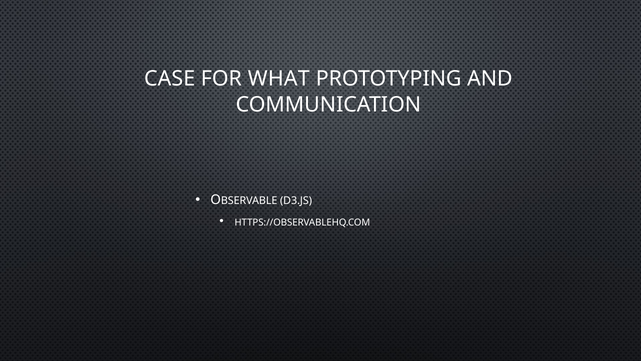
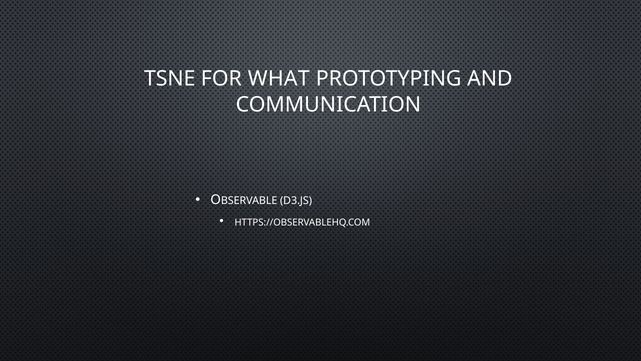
CASE: CASE -> TSNE
